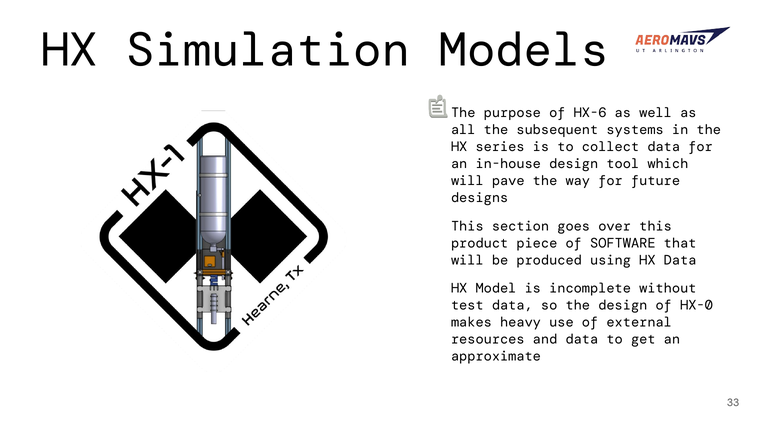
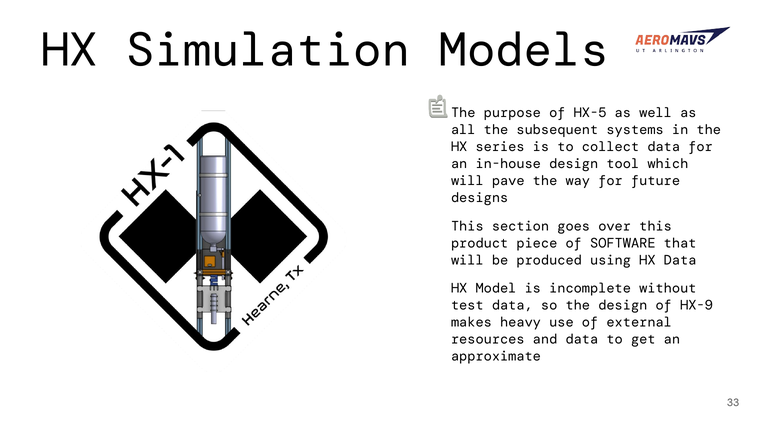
HX-6: HX-6 -> HX-5
HX-0: HX-0 -> HX-9
